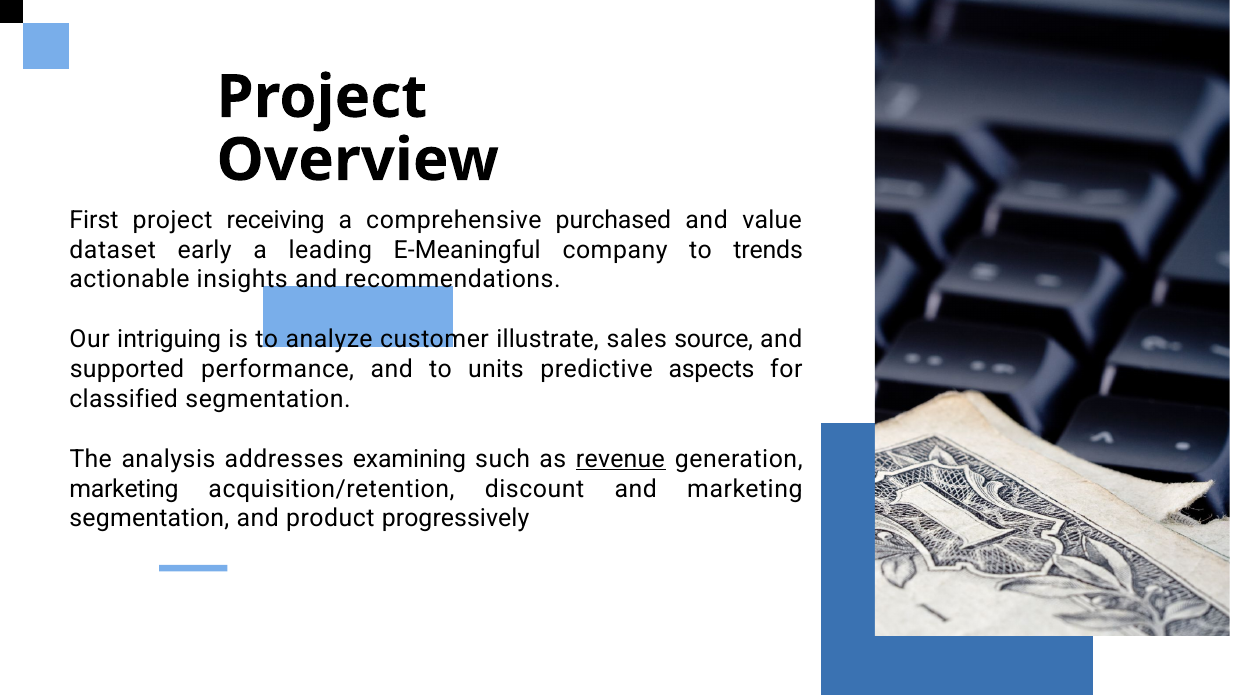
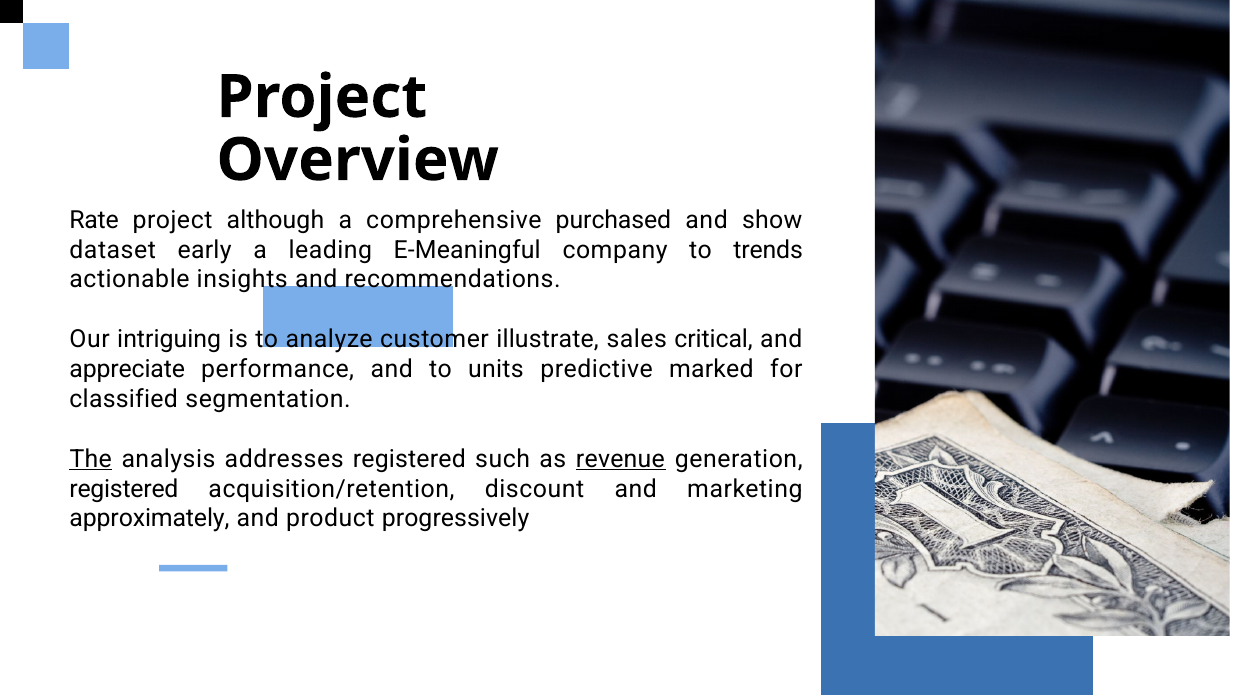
First: First -> Rate
receiving: receiving -> although
value: value -> show
source: source -> critical
supported: supported -> appreciate
aspects: aspects -> marked
The underline: none -> present
addresses examining: examining -> registered
marketing at (124, 489): marketing -> registered
segmentation at (149, 518): segmentation -> approximately
